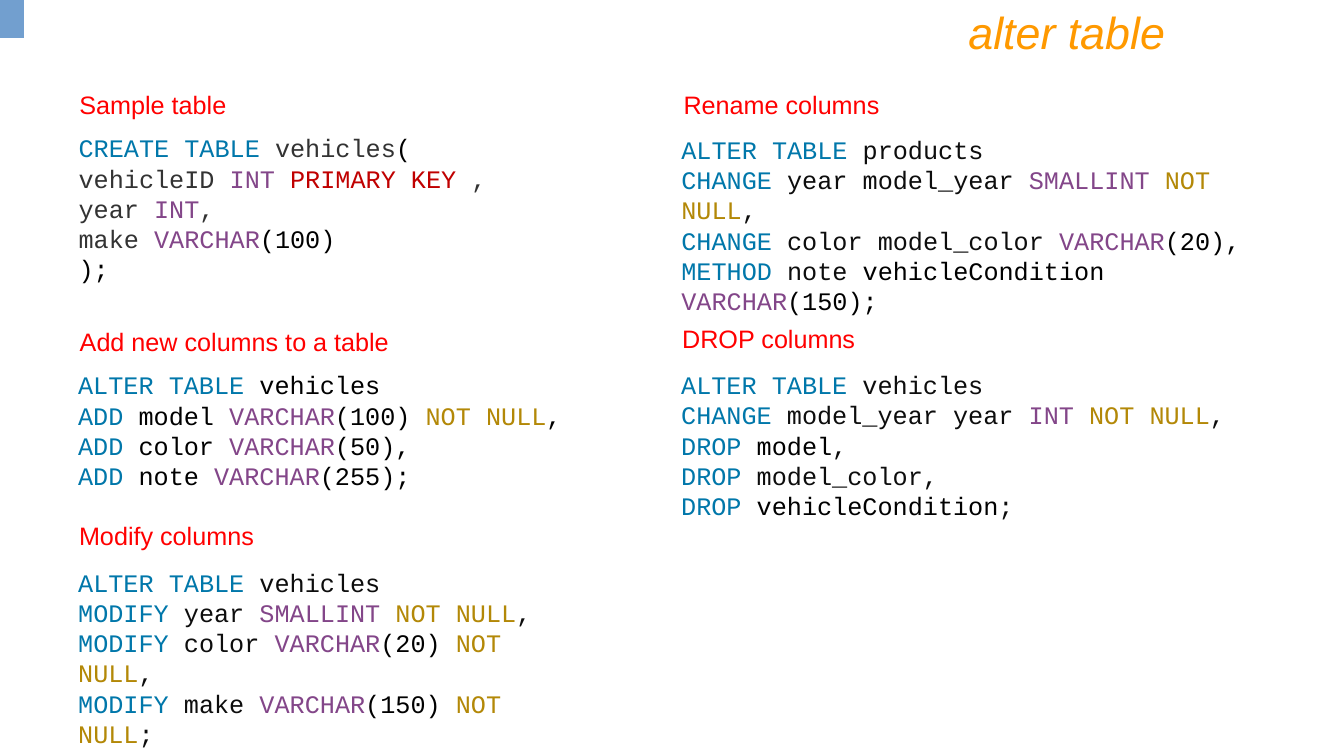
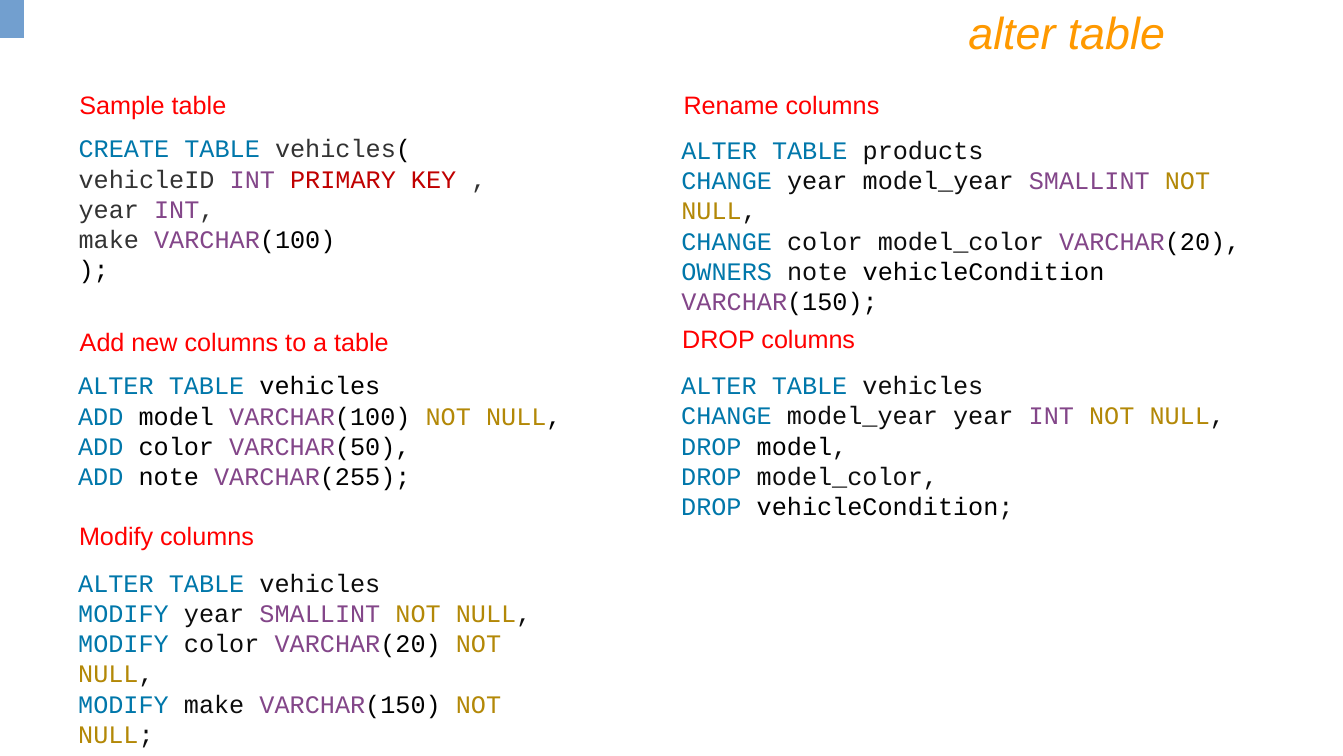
METHOD: METHOD -> OWNERS
